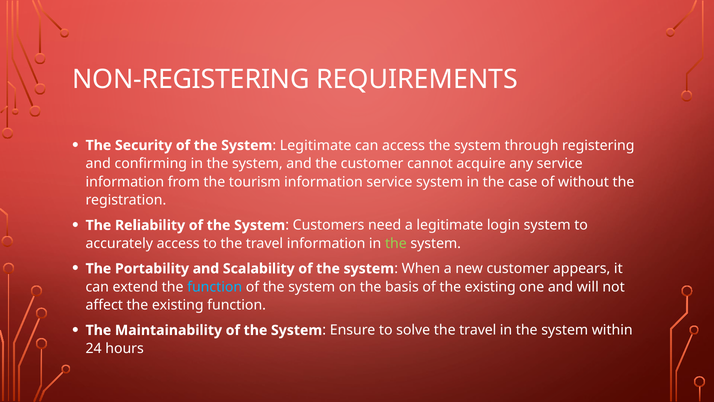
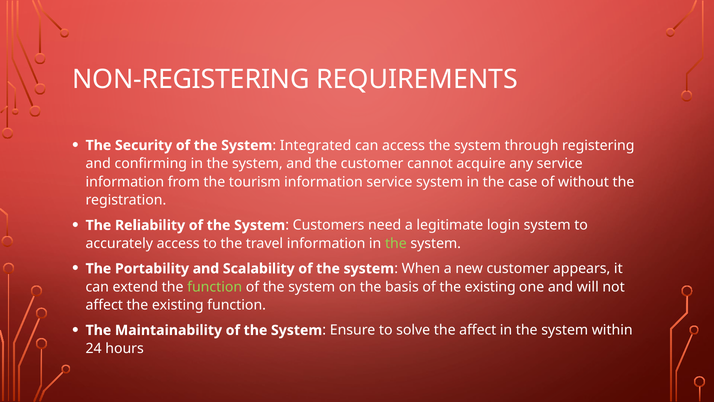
Legitimate at (316, 145): Legitimate -> Integrated
function at (215, 287) colour: light blue -> light green
solve the travel: travel -> affect
